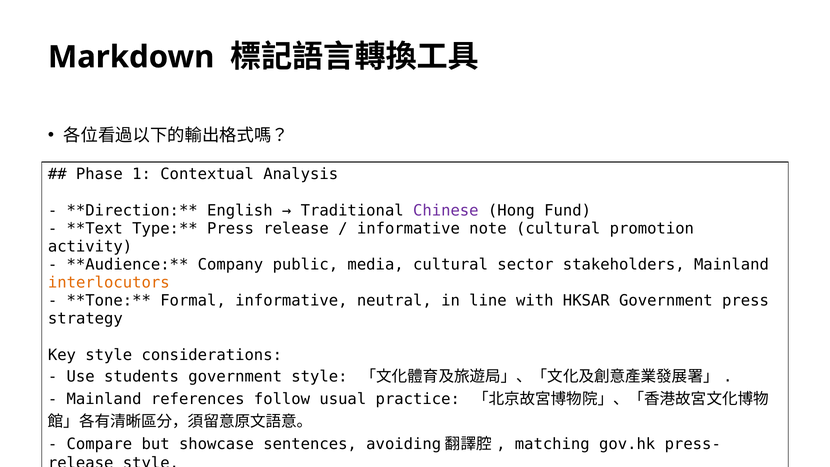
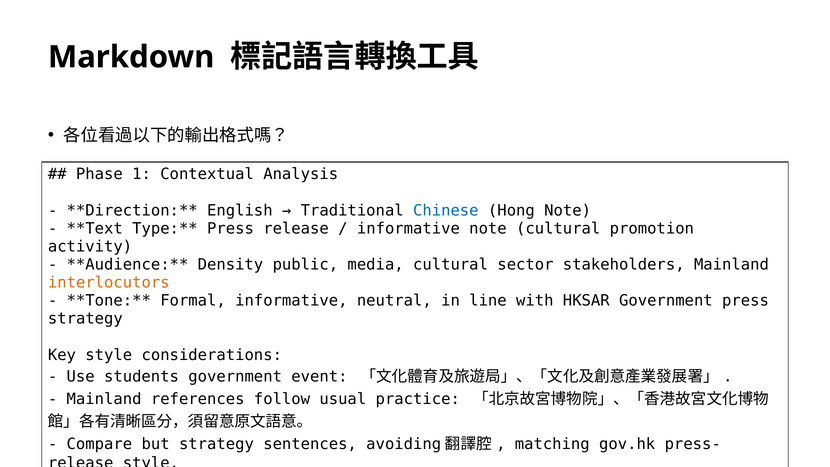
Chinese colour: purple -> blue
Hong Fund: Fund -> Note
Company: Company -> Density
government style: style -> event
but showcase: showcase -> strategy
